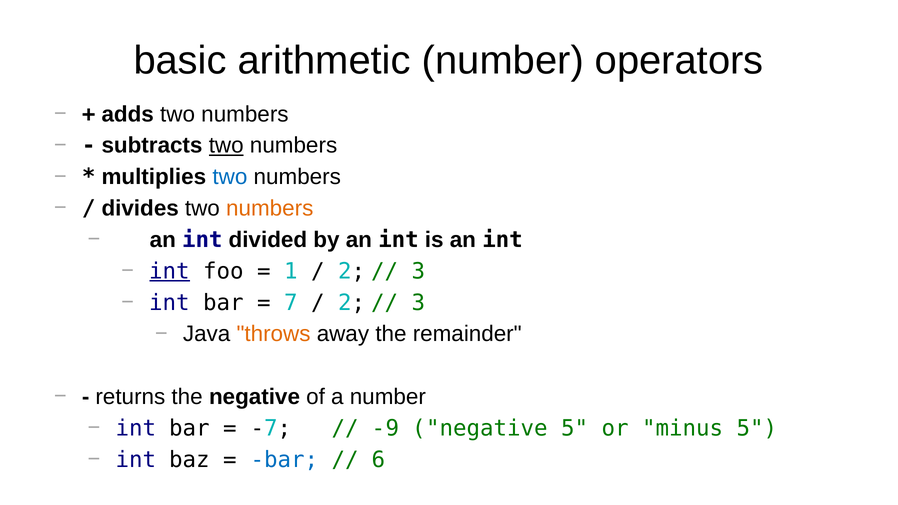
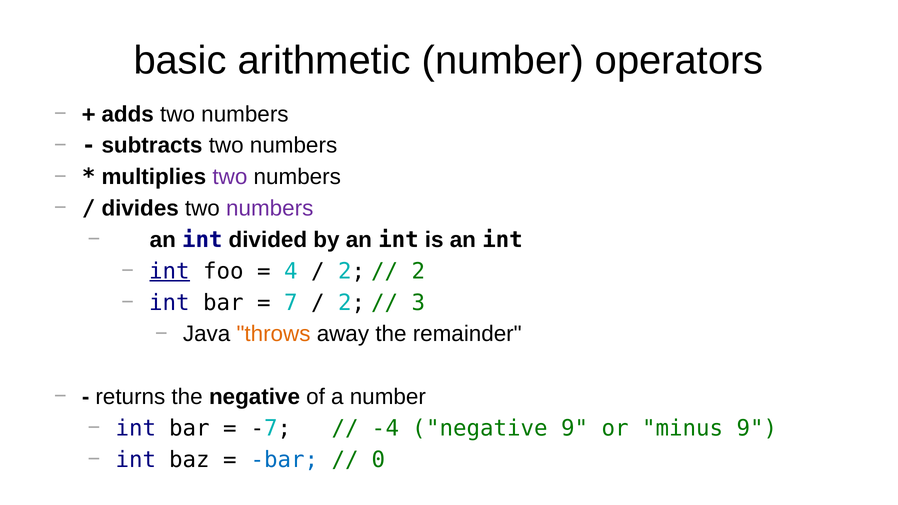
two at (226, 146) underline: present -> none
two at (230, 177) colour: blue -> purple
numbers at (270, 208) colour: orange -> purple
1: 1 -> 4
3 at (418, 271): 3 -> 2
-9: -9 -> -4
negative 5: 5 -> 9
minus 5: 5 -> 9
6: 6 -> 0
